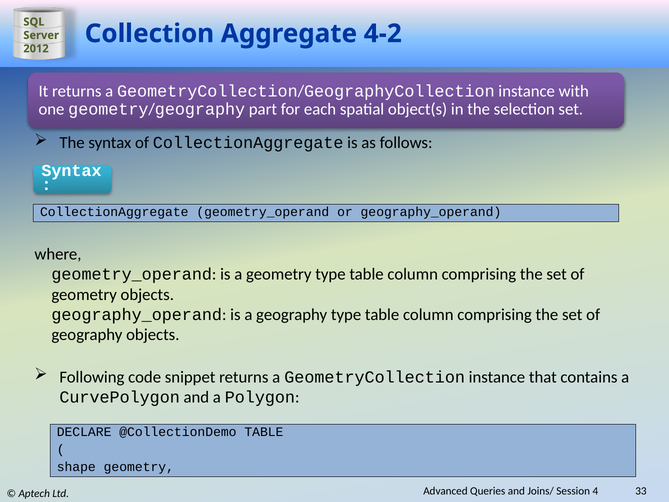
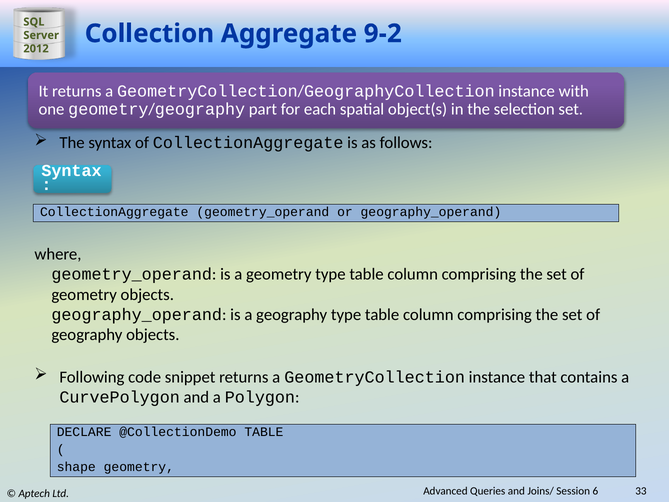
4-2: 4-2 -> 9-2
4: 4 -> 6
